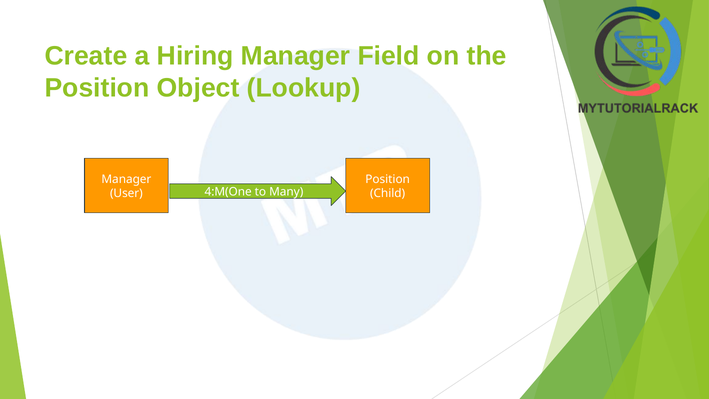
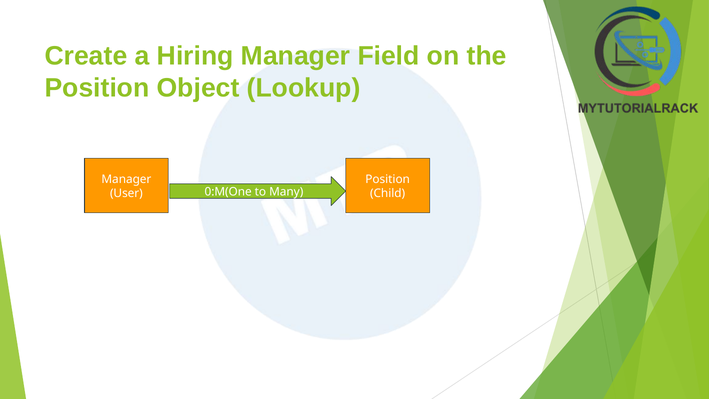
4:M(One: 4:M(One -> 0:M(One
